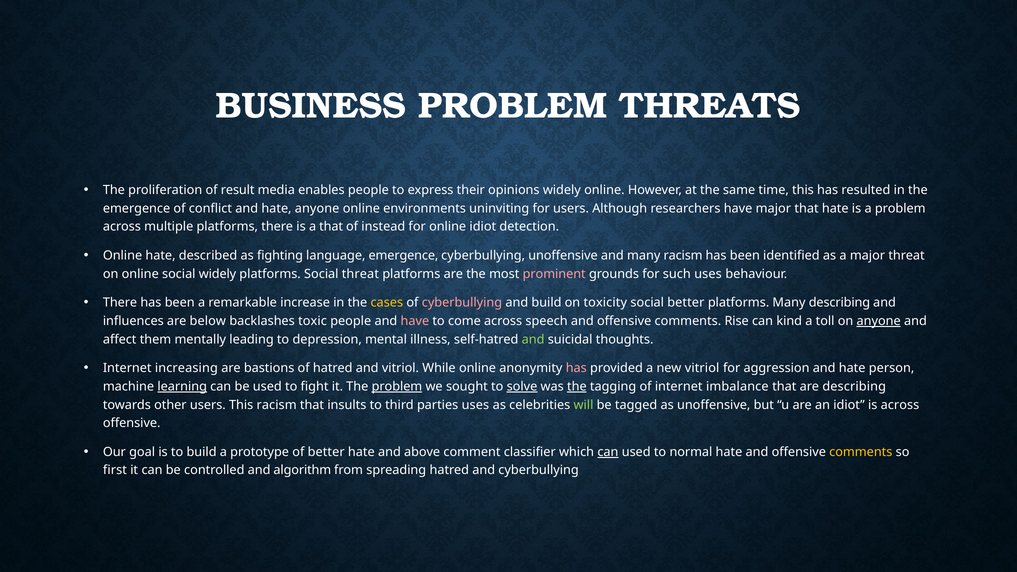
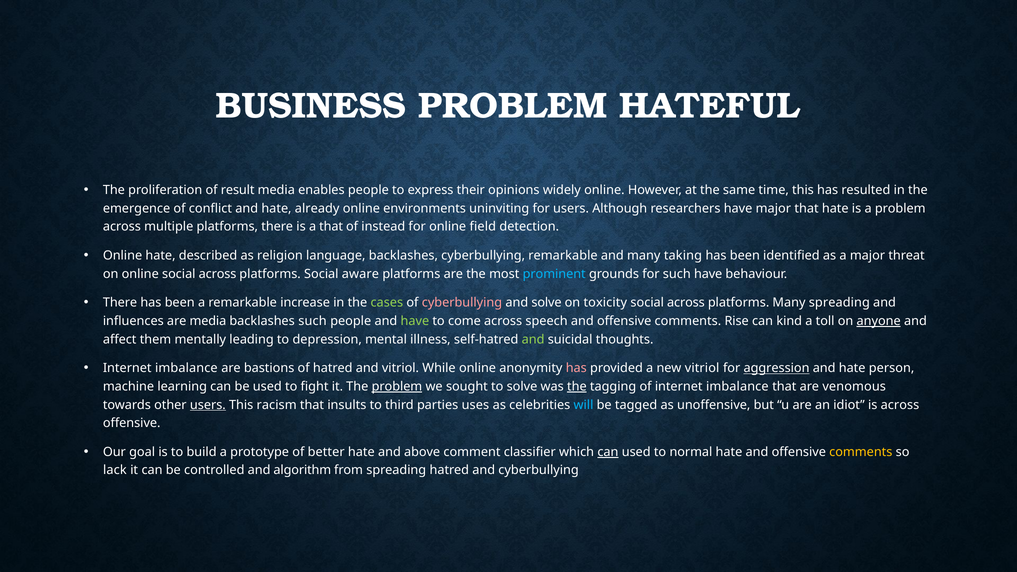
THREATS: THREATS -> HATEFUL
hate anyone: anyone -> already
online idiot: idiot -> field
fighting: fighting -> religion
language emergence: emergence -> backlashes
cyberbullying unoffensive: unoffensive -> remarkable
many racism: racism -> taking
online social widely: widely -> across
Social threat: threat -> aware
prominent colour: pink -> light blue
such uses: uses -> have
cases colour: yellow -> light green
and build: build -> solve
better at (686, 303): better -> across
Many describing: describing -> spreading
are below: below -> media
backlashes toxic: toxic -> such
have at (415, 321) colour: pink -> light green
increasing at (186, 368): increasing -> imbalance
aggression underline: none -> present
learning underline: present -> none
solve at (522, 387) underline: present -> none
are describing: describing -> venomous
users at (208, 405) underline: none -> present
will colour: light green -> light blue
first: first -> lack
